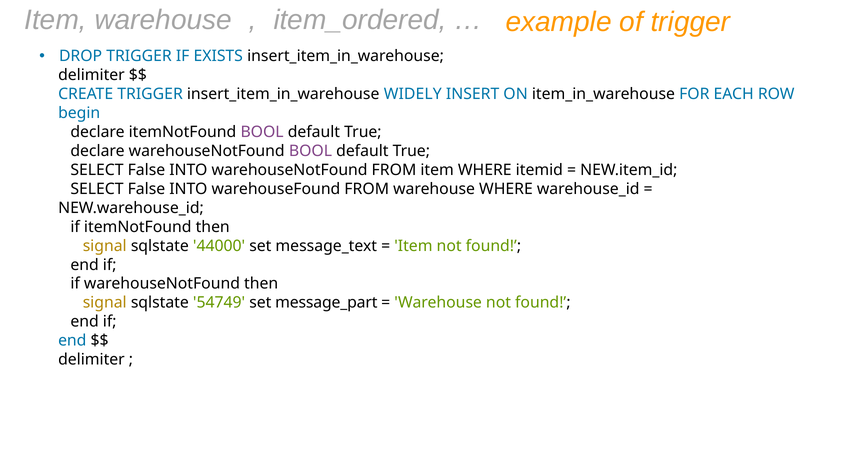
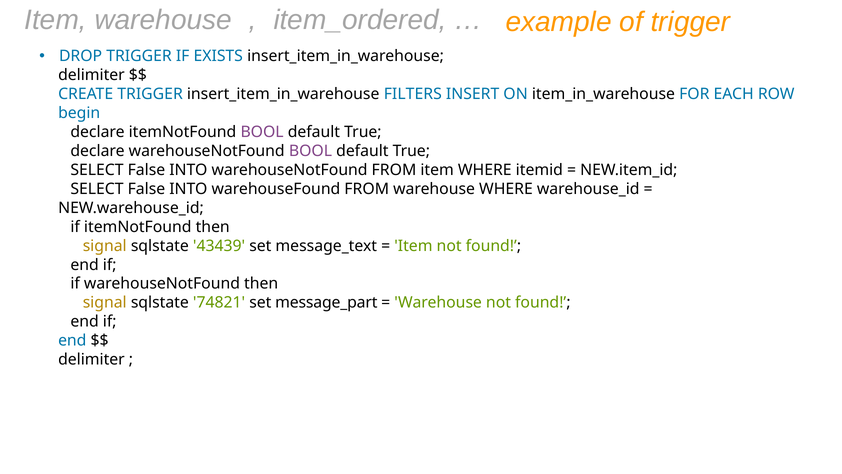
WIDELY: WIDELY -> FILTERS
44000: 44000 -> 43439
54749: 54749 -> 74821
